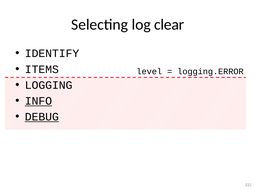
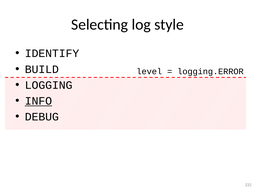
clear: clear -> style
ITEMS: ITEMS -> BUILD
DEBUG underline: present -> none
